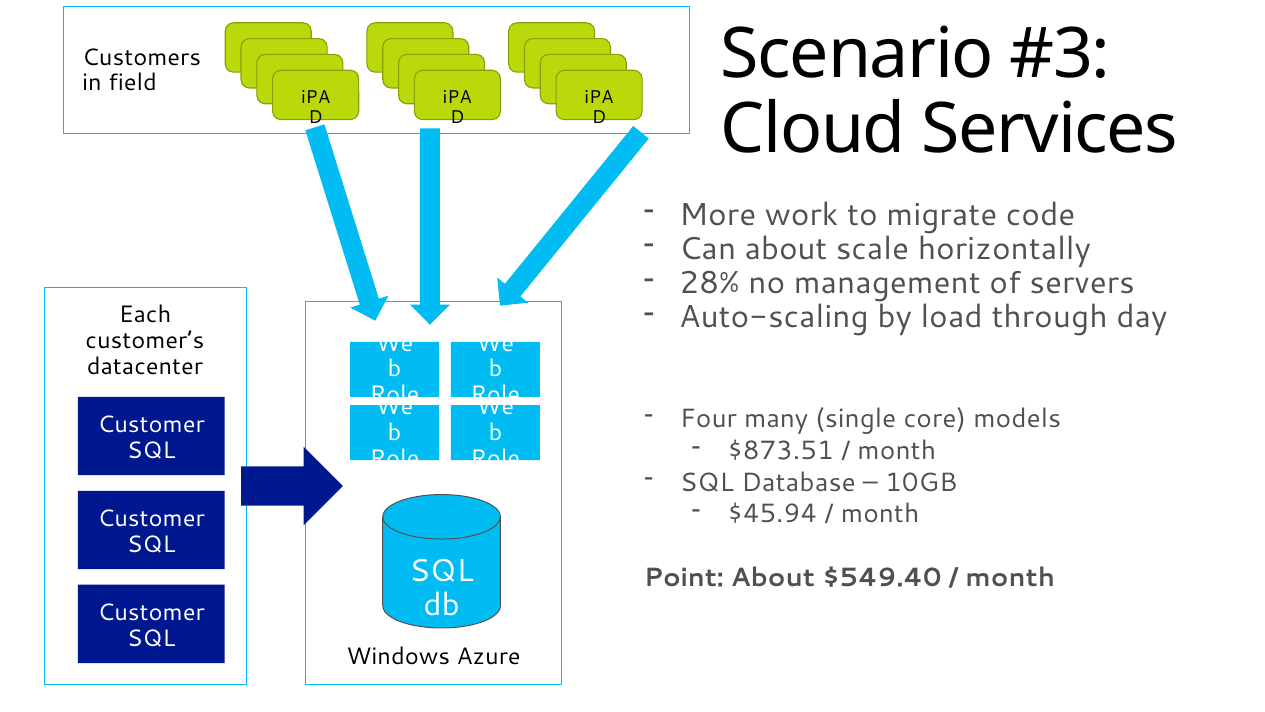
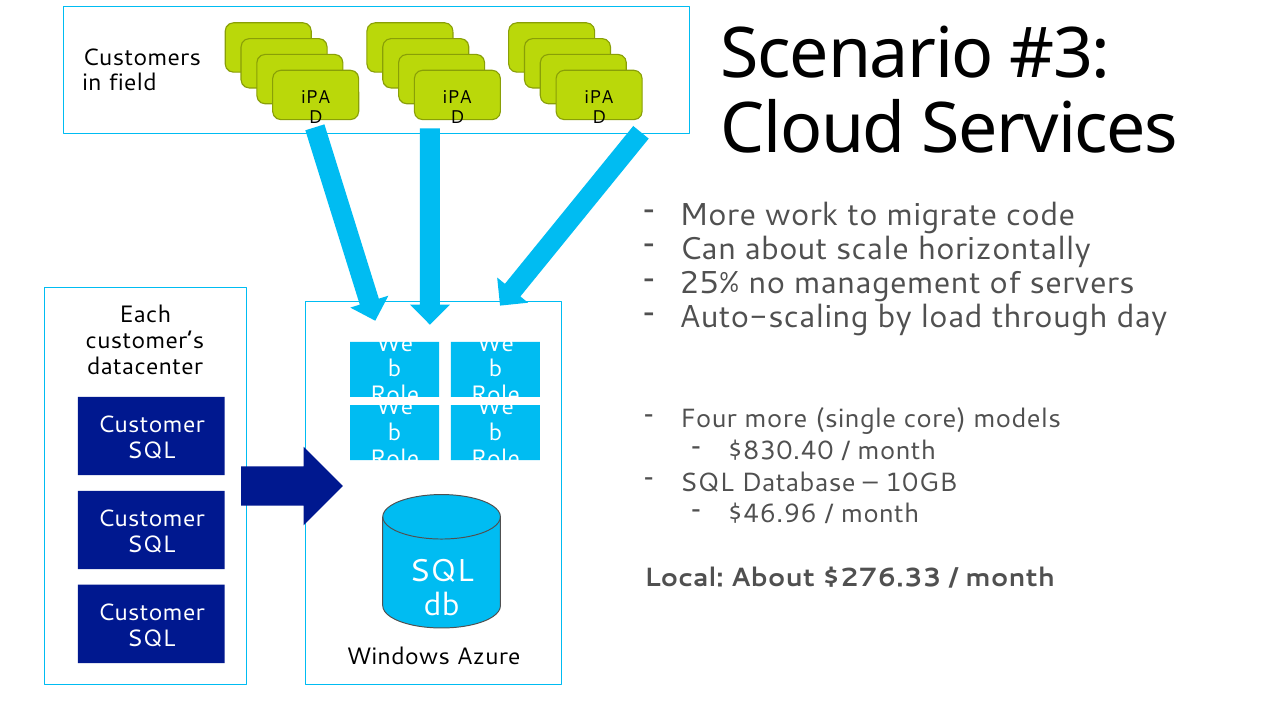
28%: 28% -> 25%
Four many: many -> more
$873.51: $873.51 -> $830.40
$45.94: $45.94 -> $46.96
Point: Point -> Local
$549.40: $549.40 -> $276.33
